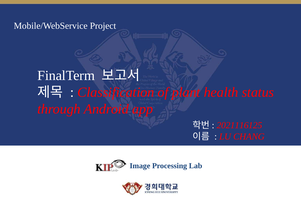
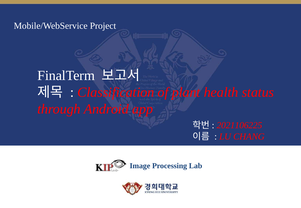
2021116125: 2021116125 -> 2021106225
